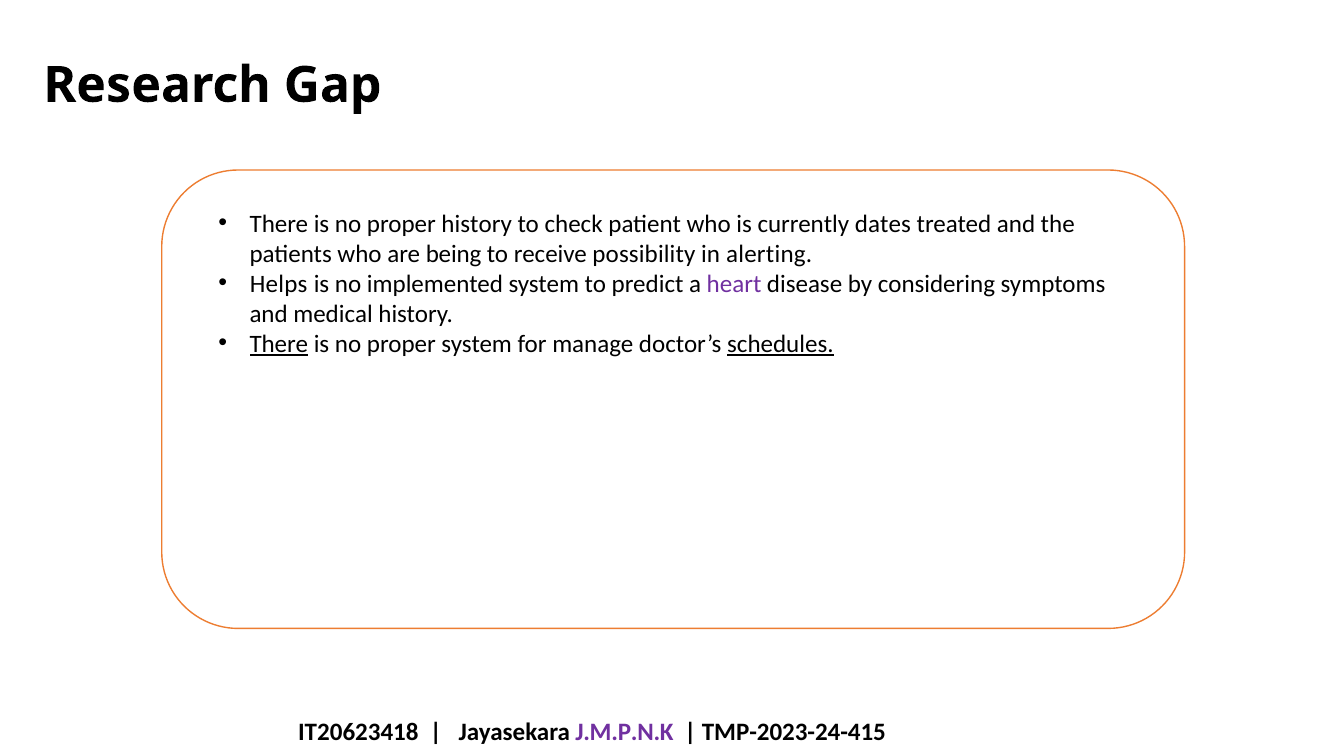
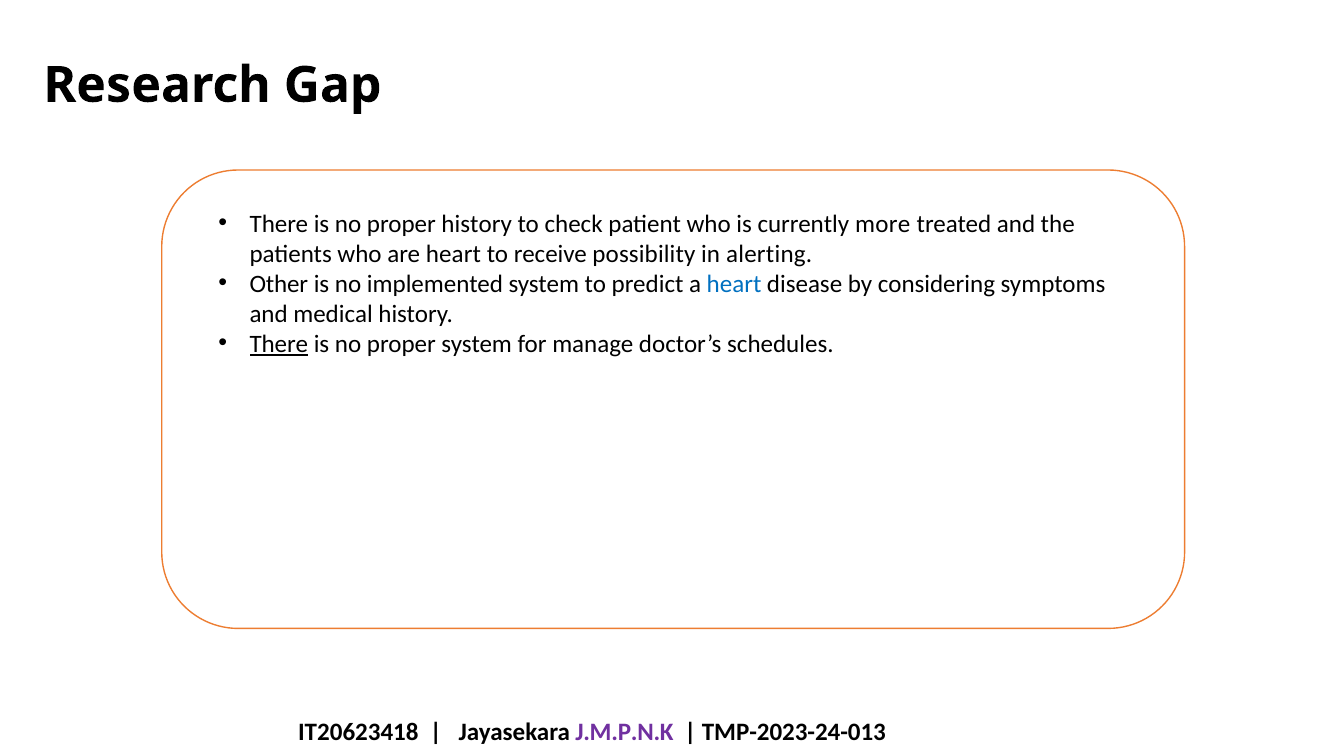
dates: dates -> more
are being: being -> heart
Helps: Helps -> Other
heart at (734, 284) colour: purple -> blue
schedules underline: present -> none
TMP-2023-24-415: TMP-2023-24-415 -> TMP-2023-24-013
